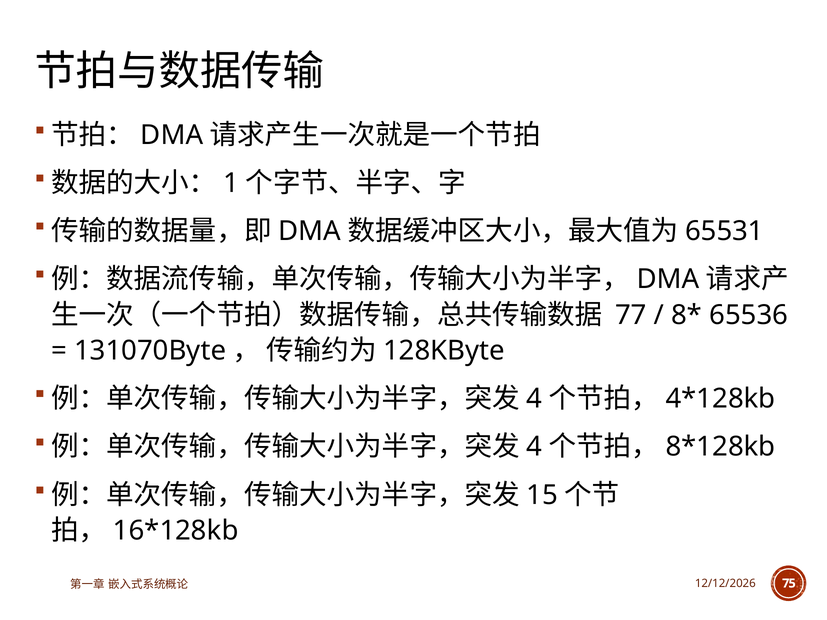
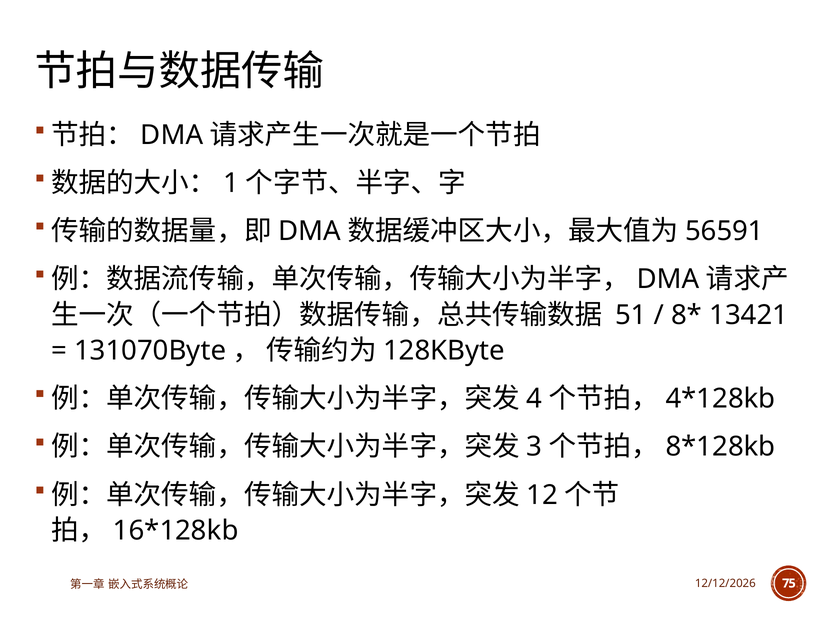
65531: 65531 -> 56591
77: 77 -> 51
65536: 65536 -> 13421
4 at (534, 447): 4 -> 3
15: 15 -> 12
